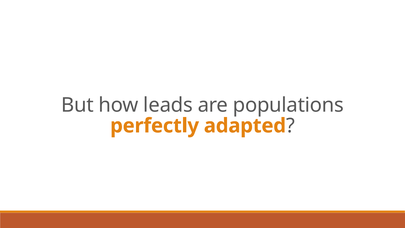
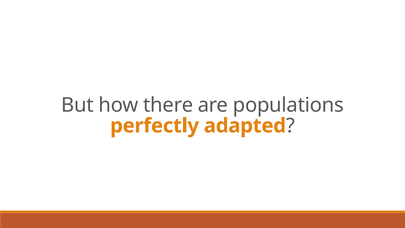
leads: leads -> there
